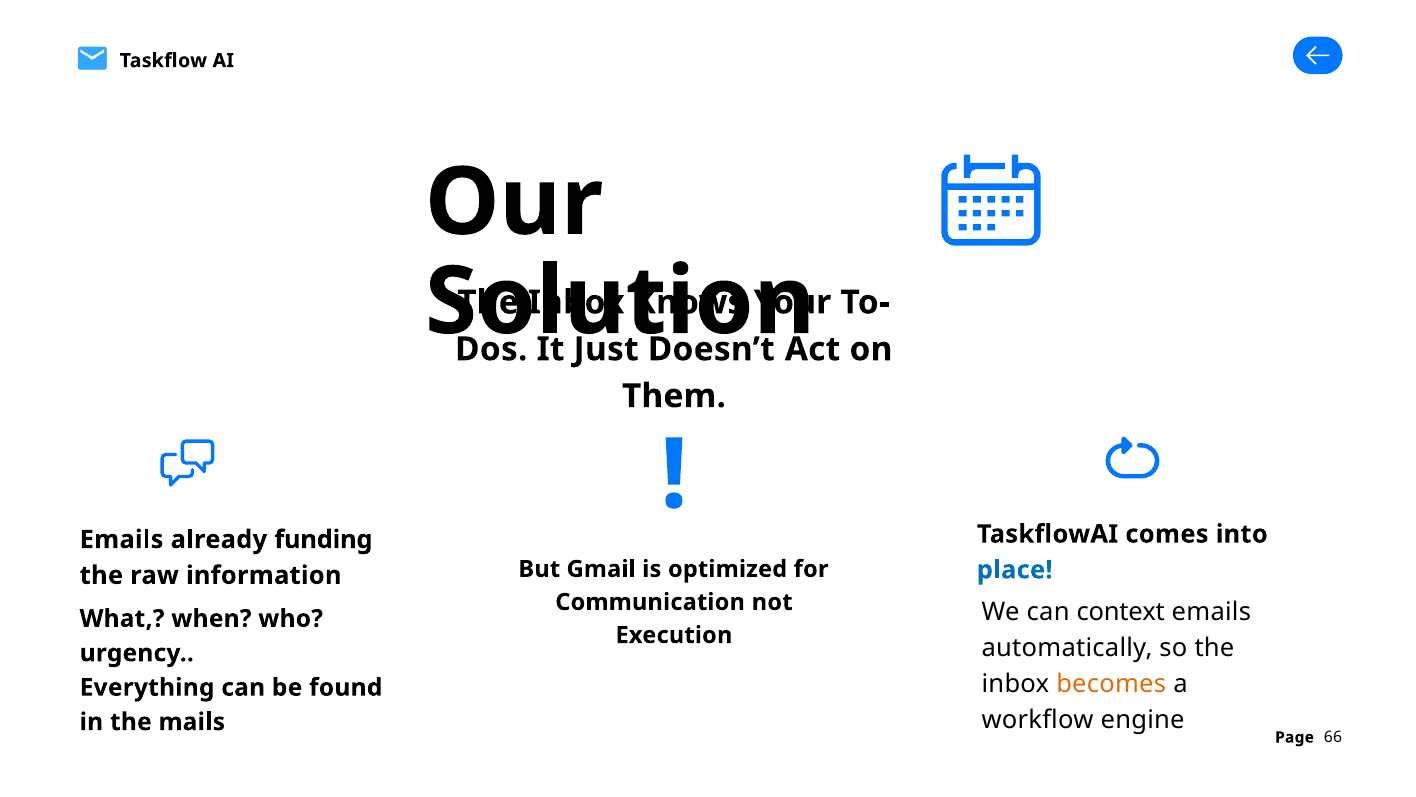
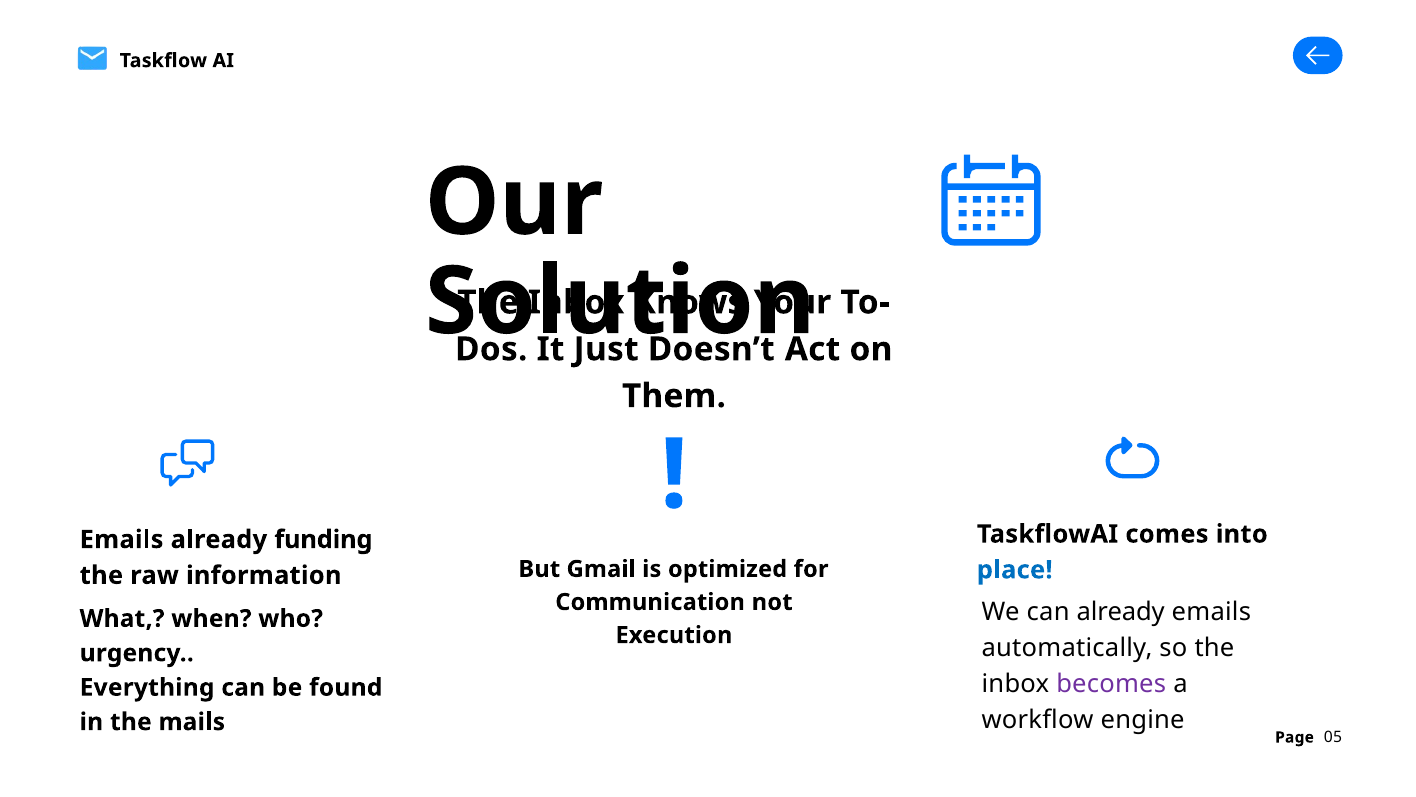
can context: context -> already
becomes colour: orange -> purple
66: 66 -> 05
